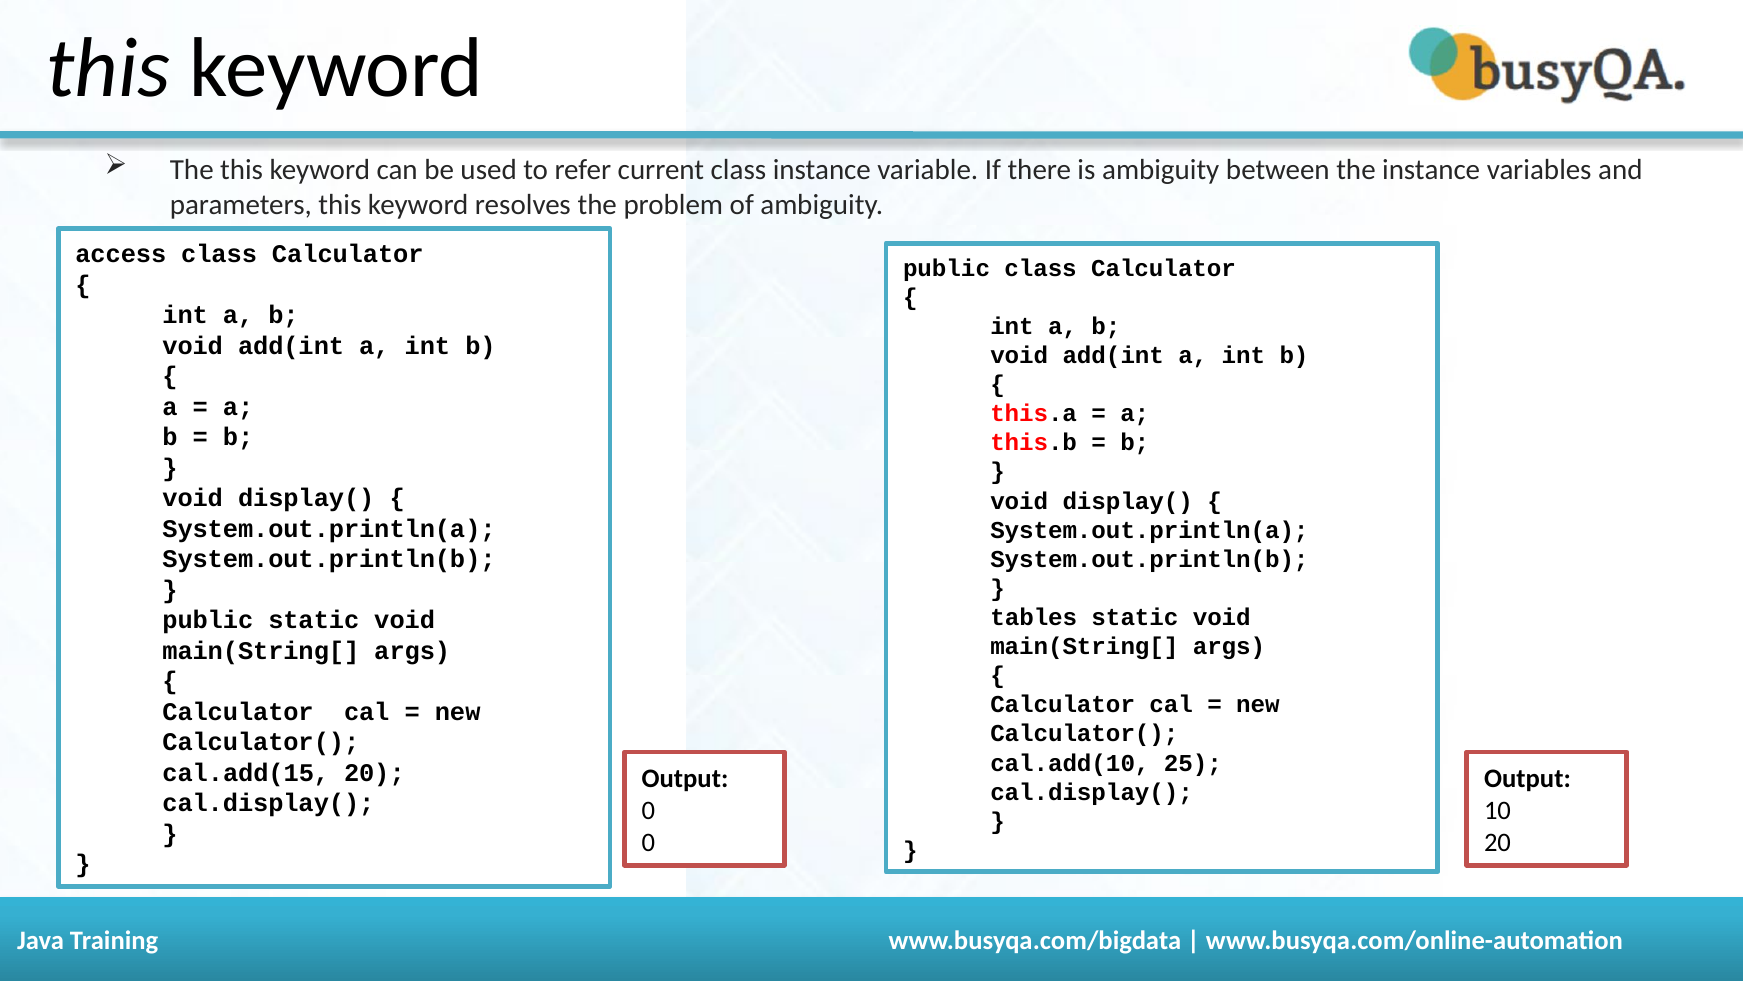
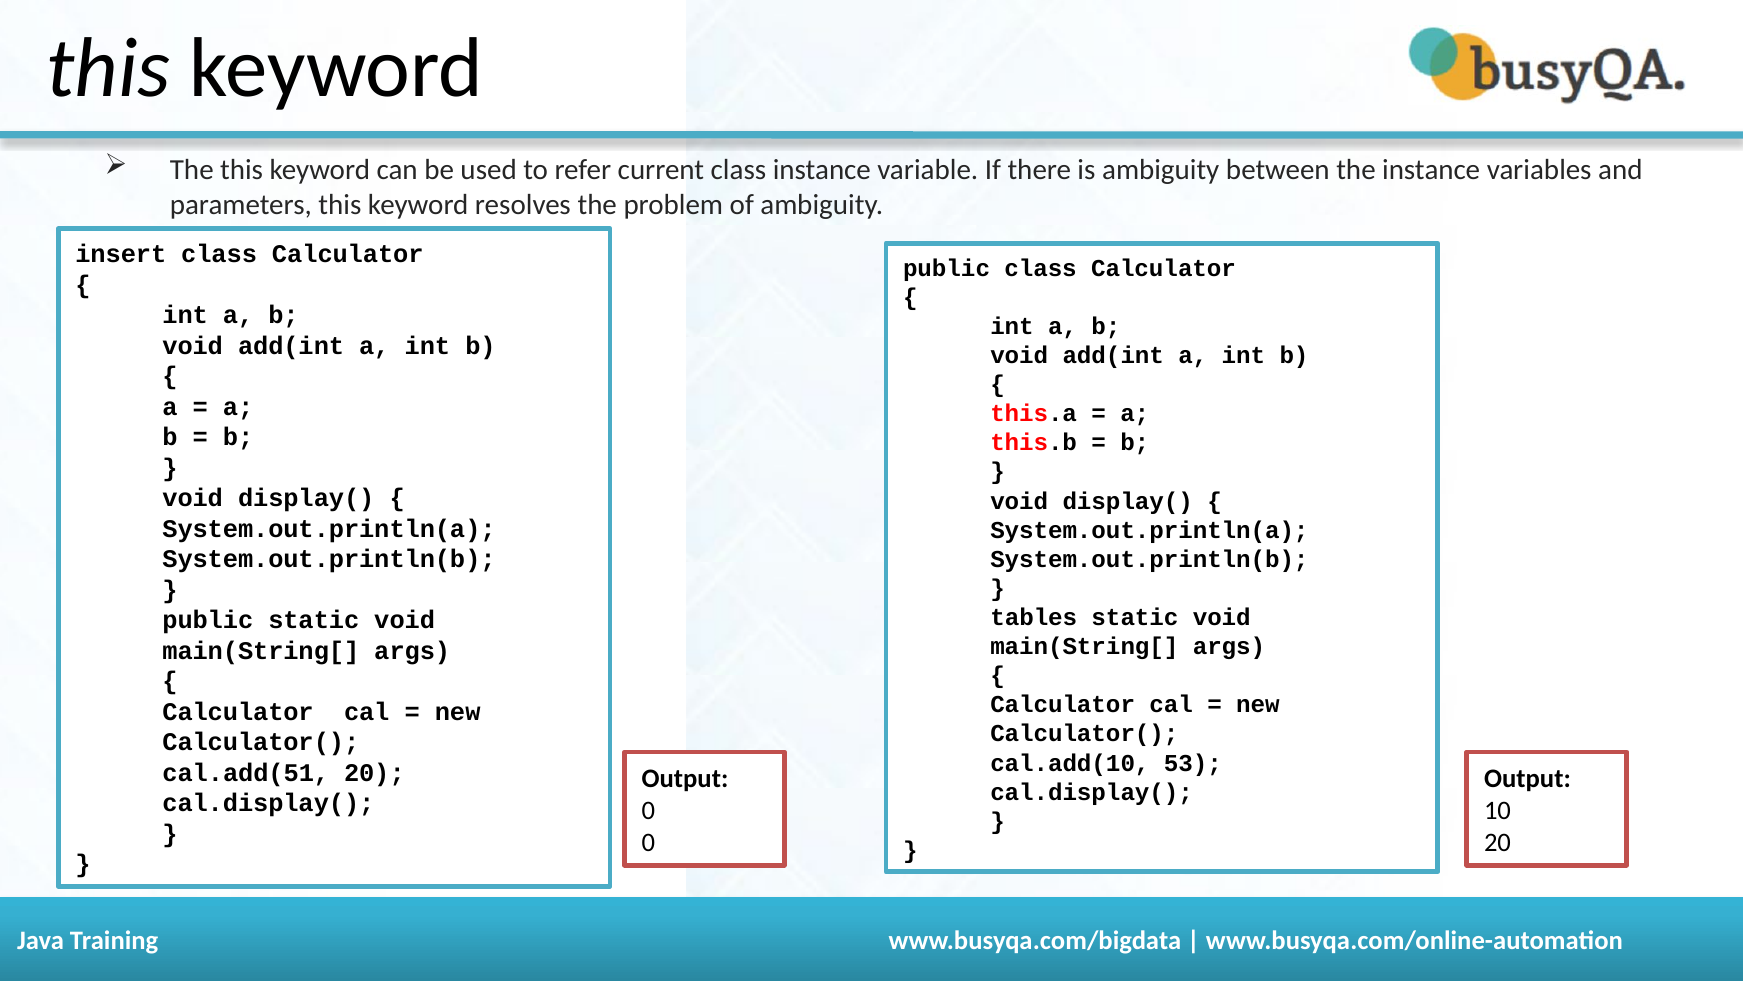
access: access -> insert
25: 25 -> 53
cal.add(15: cal.add(15 -> cal.add(51
